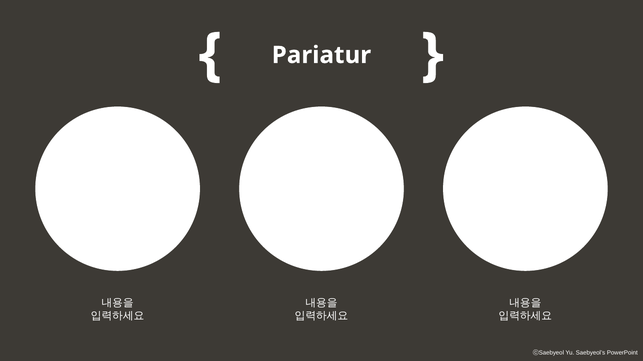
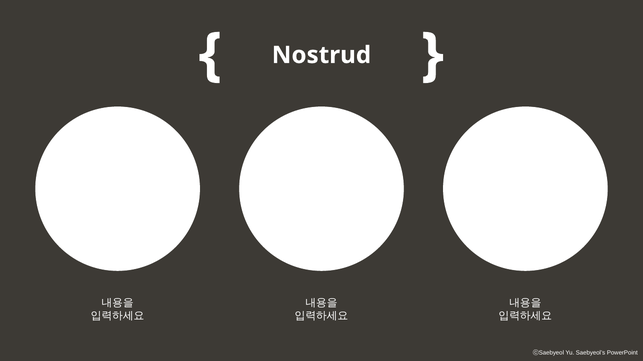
Pariatur: Pariatur -> Nostrud
